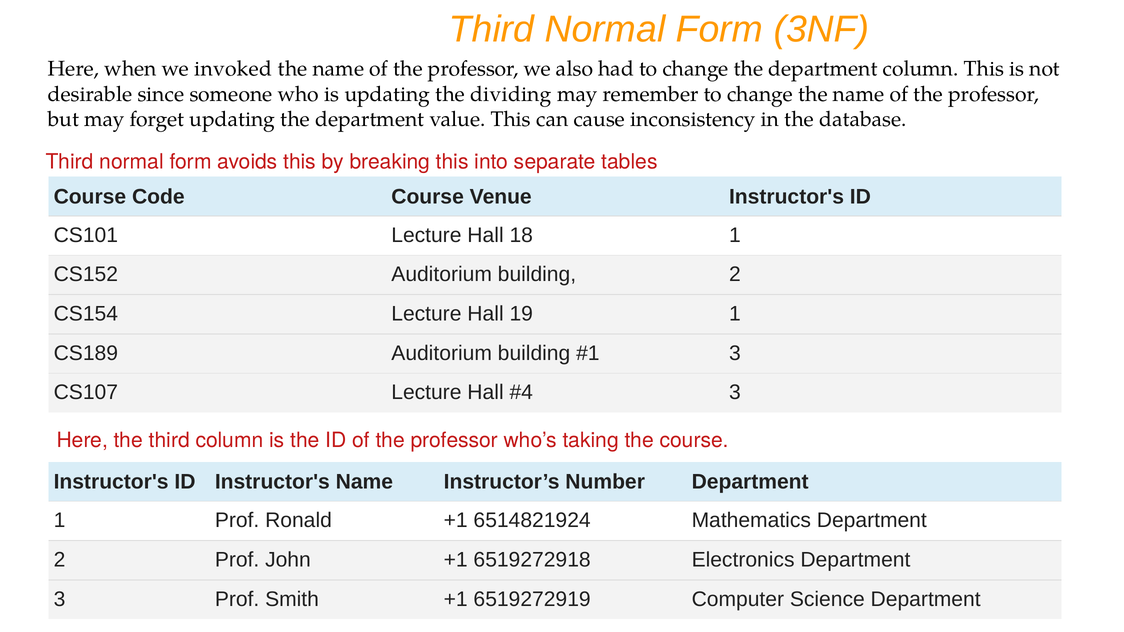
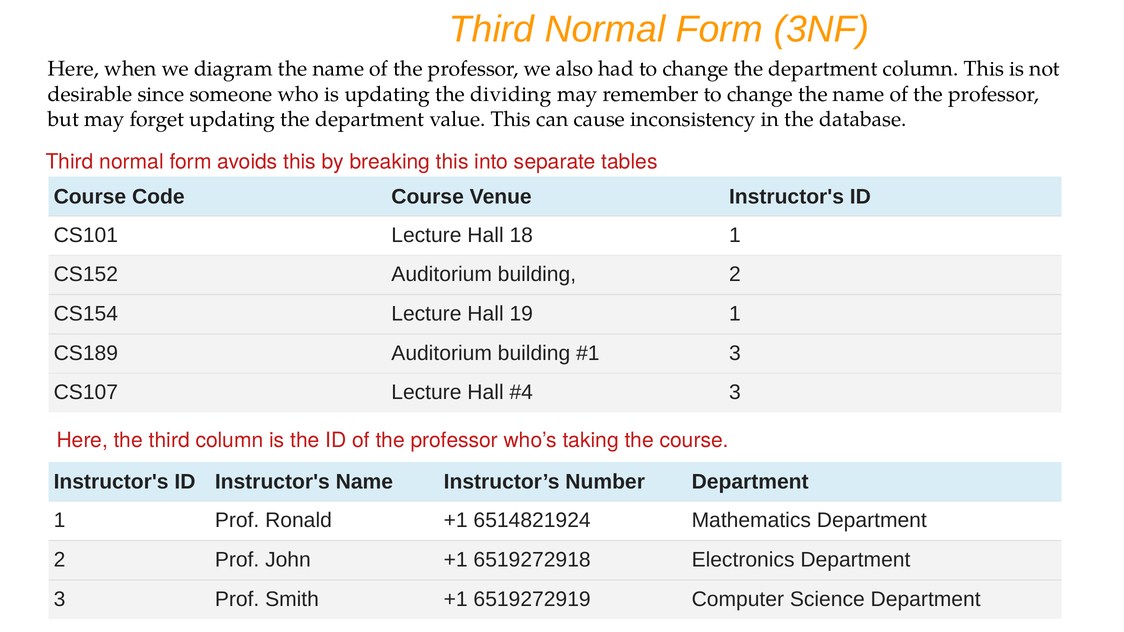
invoked: invoked -> diagram
